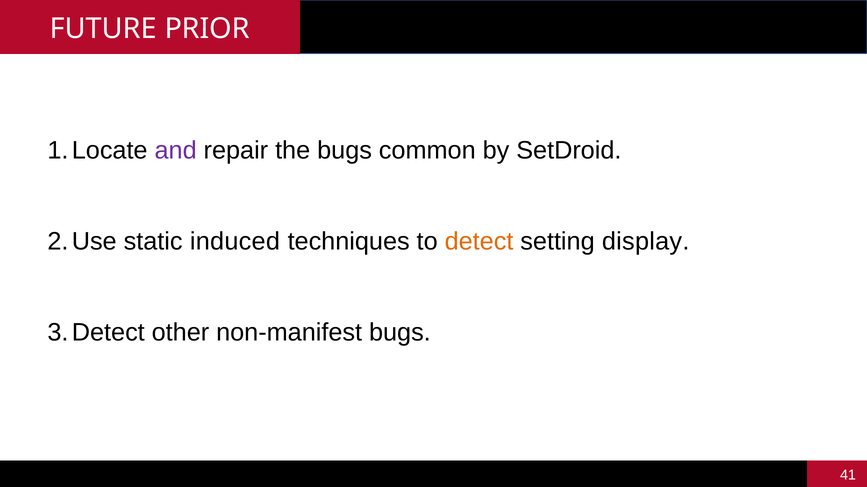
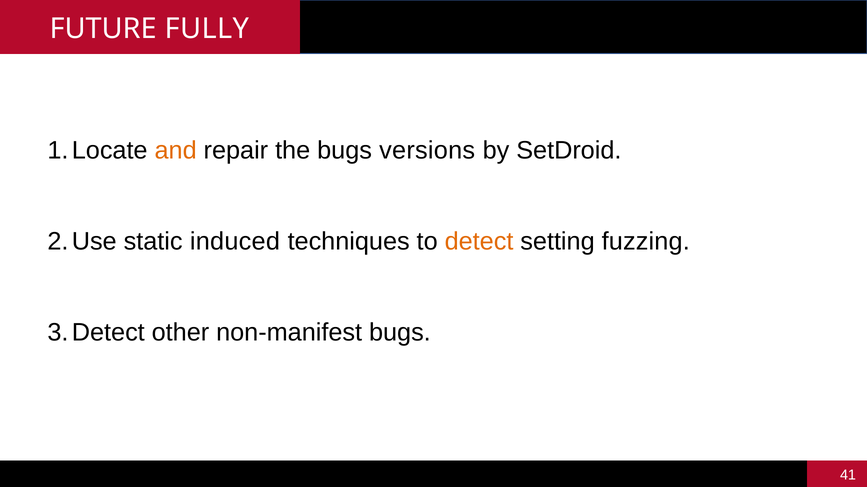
PRIOR: PRIOR -> FULLY
and colour: purple -> orange
common: common -> versions
display: display -> fuzzing
